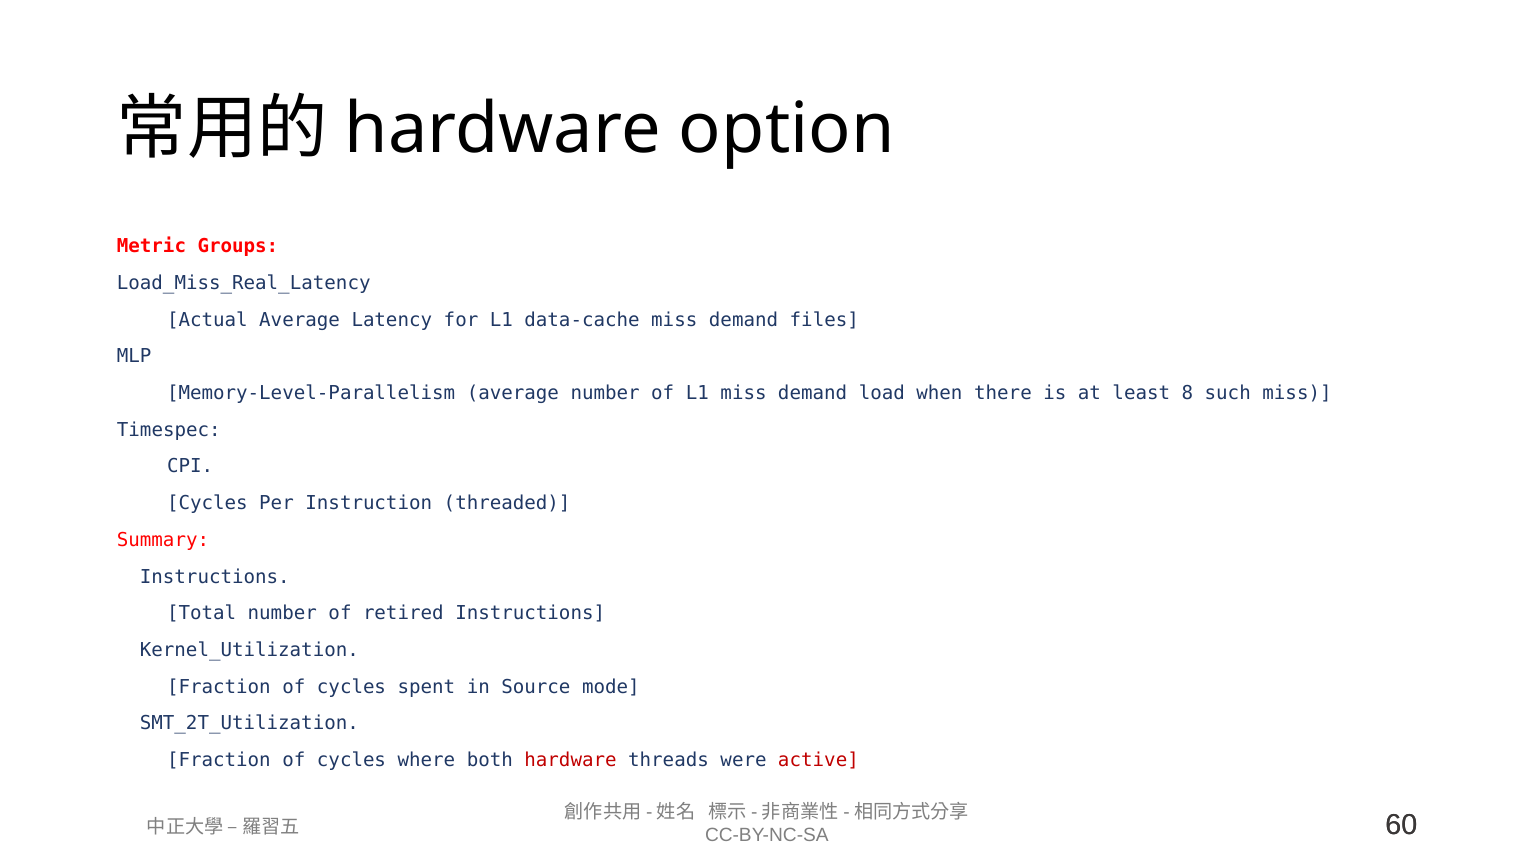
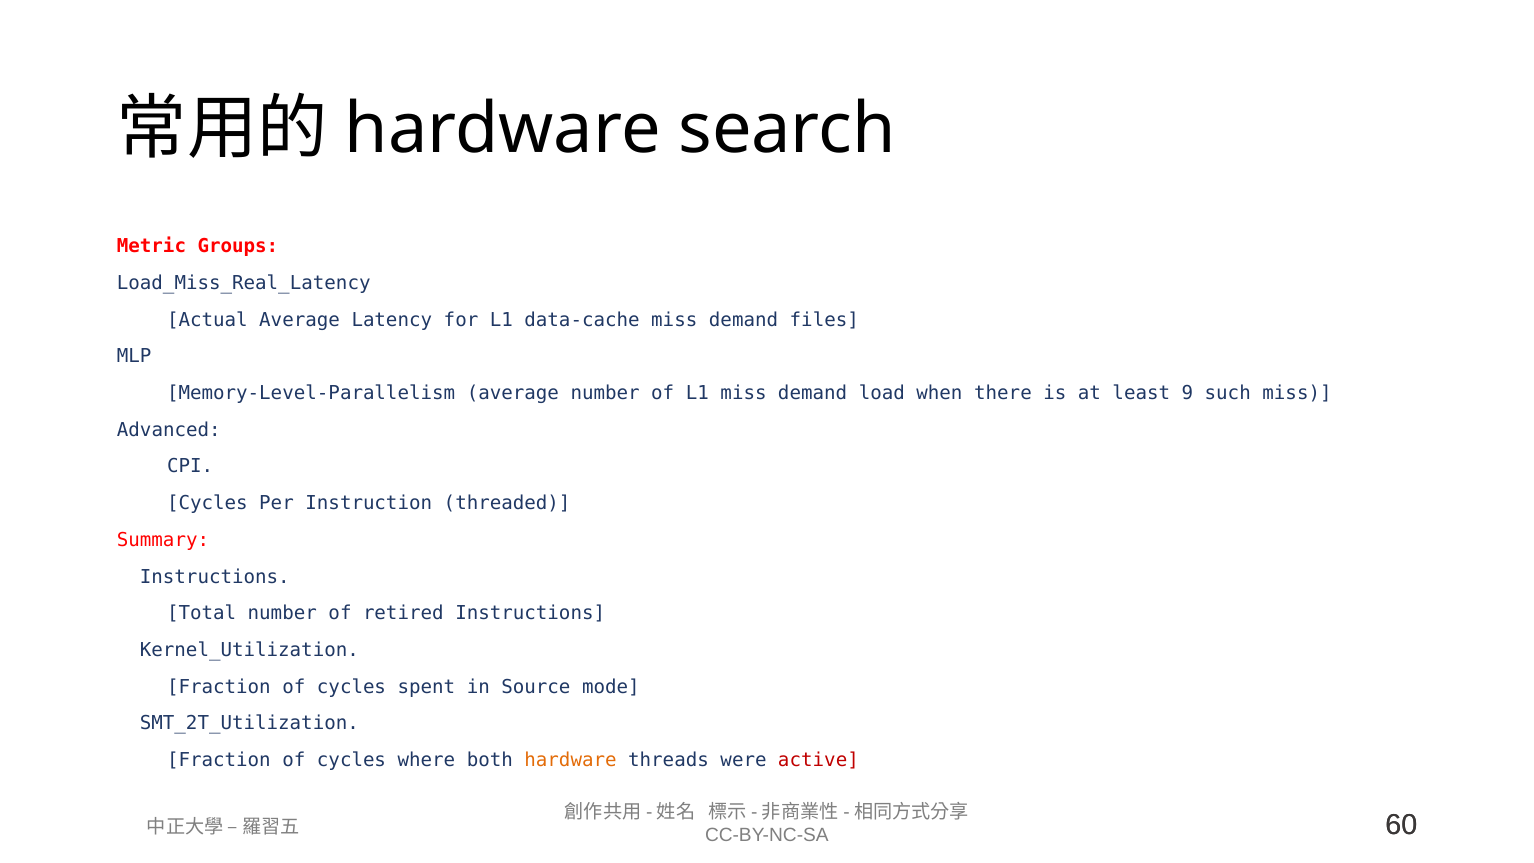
option: option -> search
8: 8 -> 9
Timespec: Timespec -> Advanced
hardware at (571, 760) colour: red -> orange
